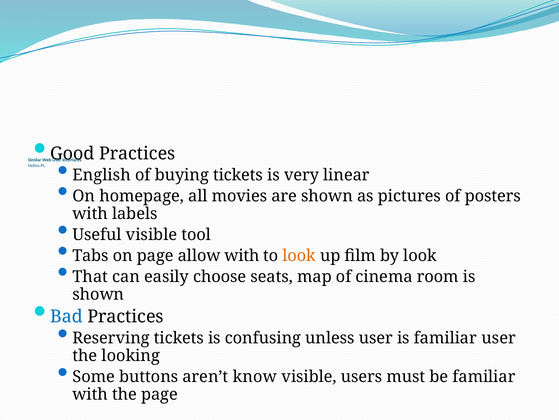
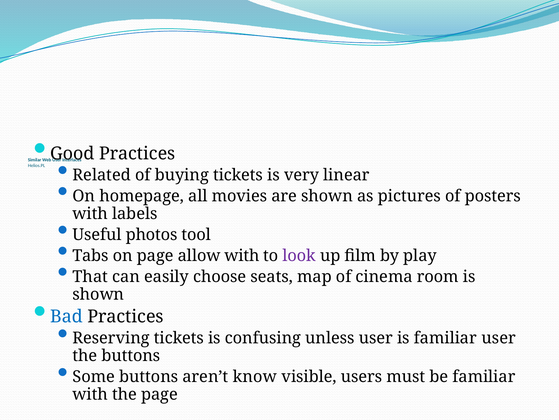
English: English -> Related
Useful visible: visible -> photos
look at (299, 255) colour: orange -> purple
by look: look -> play
the looking: looking -> buttons
